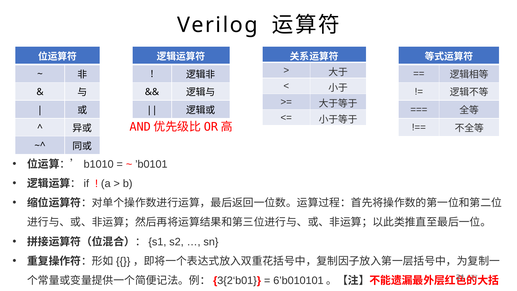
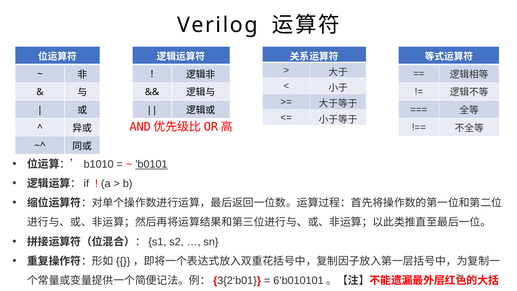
’b0101 underline: none -> present
